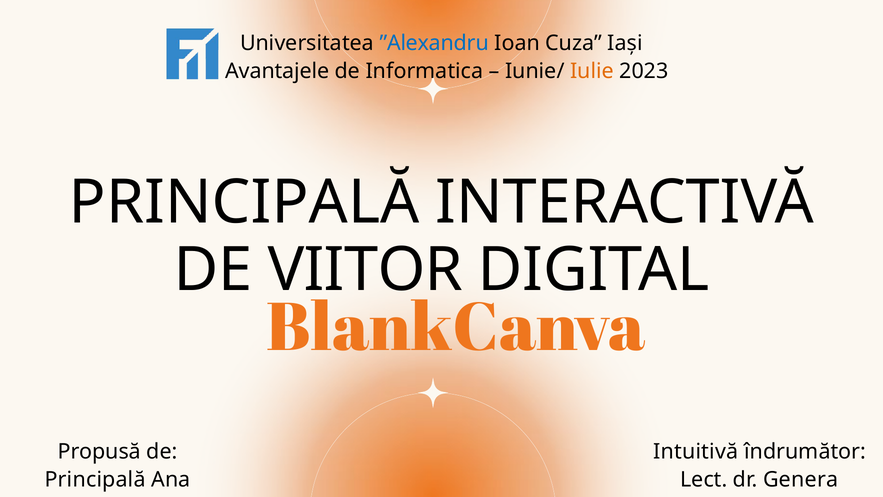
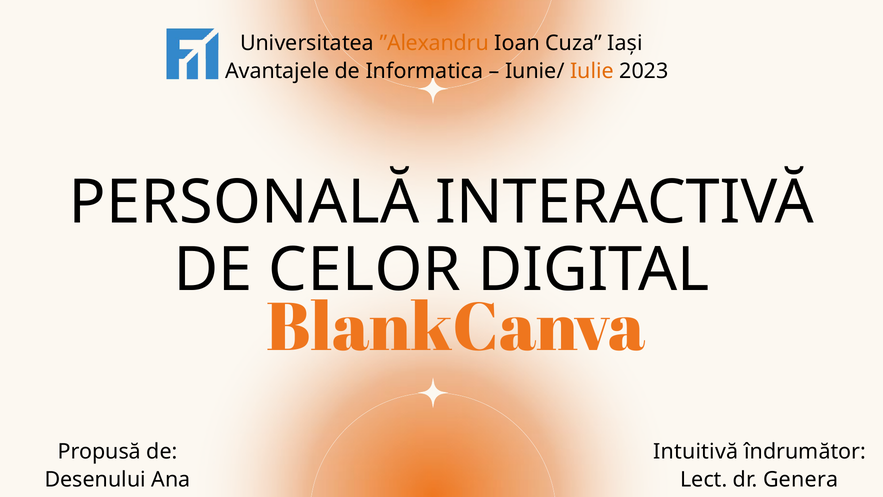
”Alexandru colour: blue -> orange
PRINCIPALĂ at (244, 202): PRINCIPALĂ -> PERSONALĂ
VIITOR: VIITOR -> CELOR
Principală at (95, 479): Principală -> Desenului
